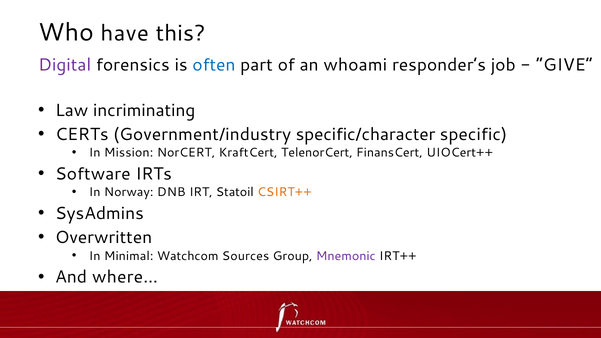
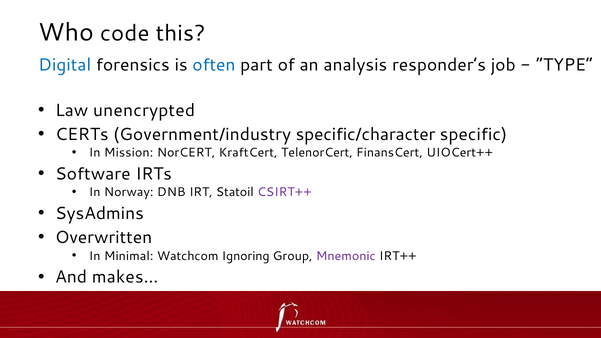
have: have -> code
Digital colour: purple -> blue
whoami: whoami -> analysis
GIVE: GIVE -> TYPE
incriminating: incriminating -> unencrypted
CSIRT++ colour: orange -> purple
Sources: Sources -> Ignoring
where…: where… -> makes…
